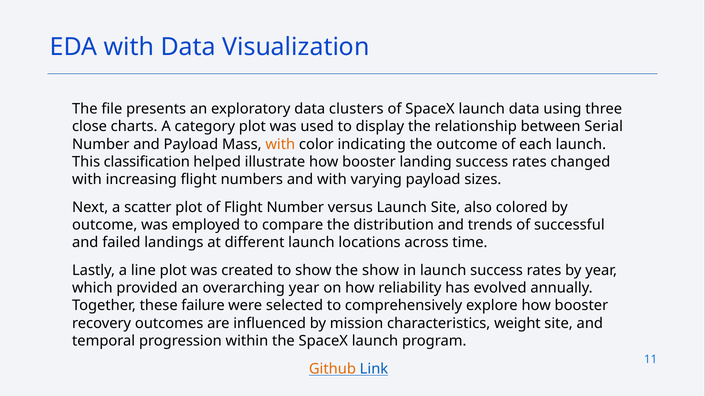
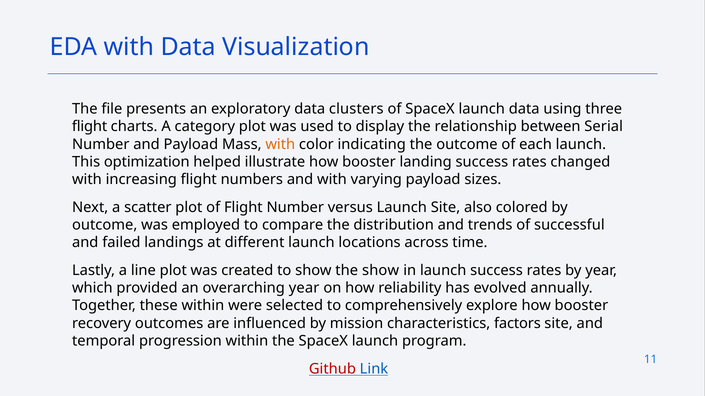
close at (90, 127): close -> flight
classification: classification -> optimization
these failure: failure -> within
weight: weight -> factors
Github colour: orange -> red
